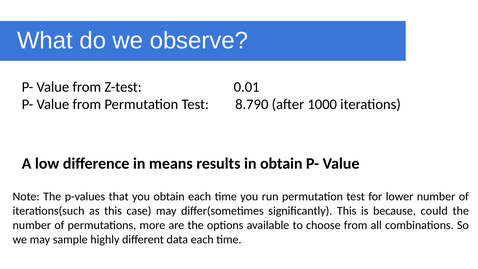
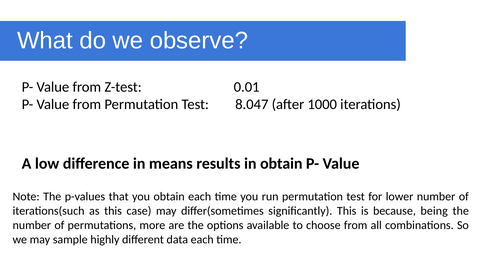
8.790: 8.790 -> 8.047
could: could -> being
